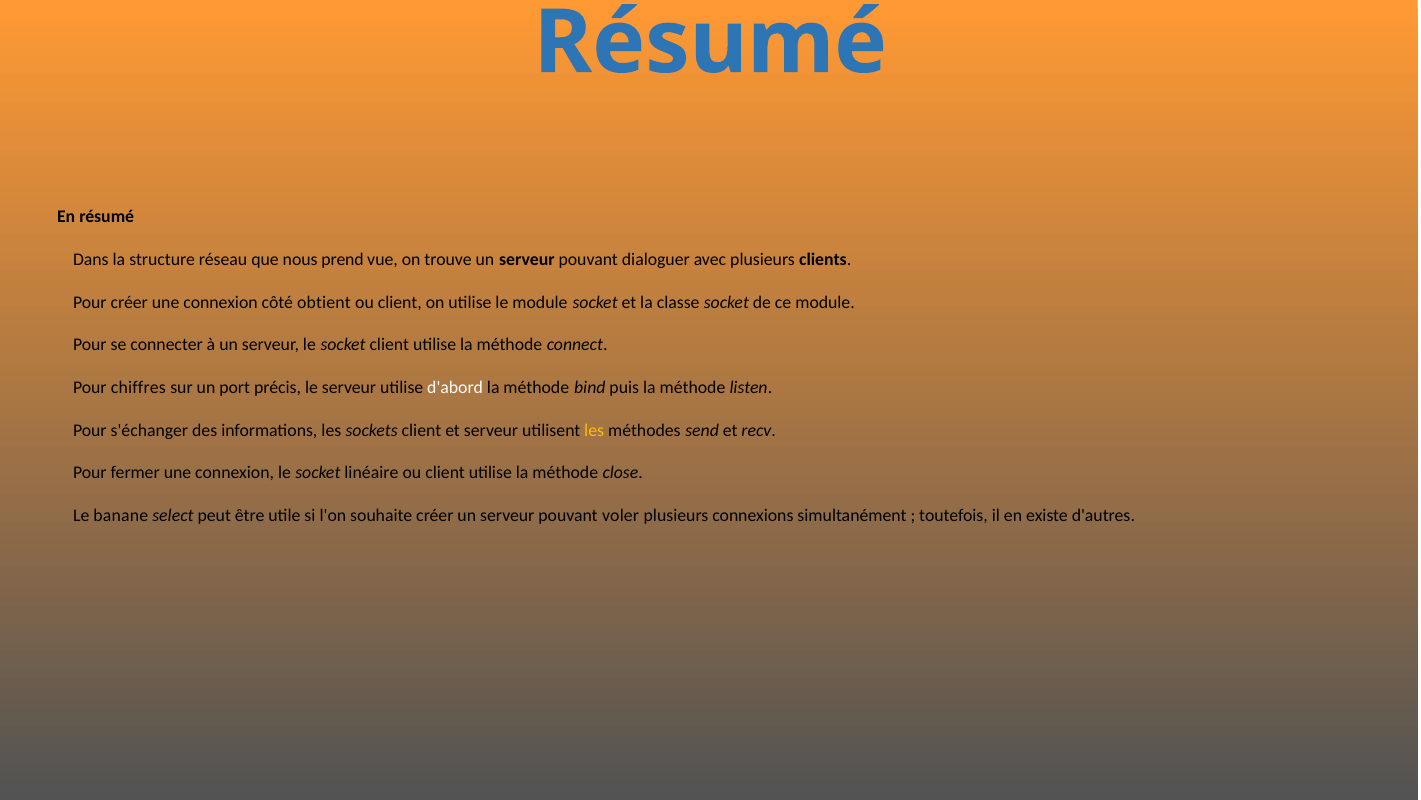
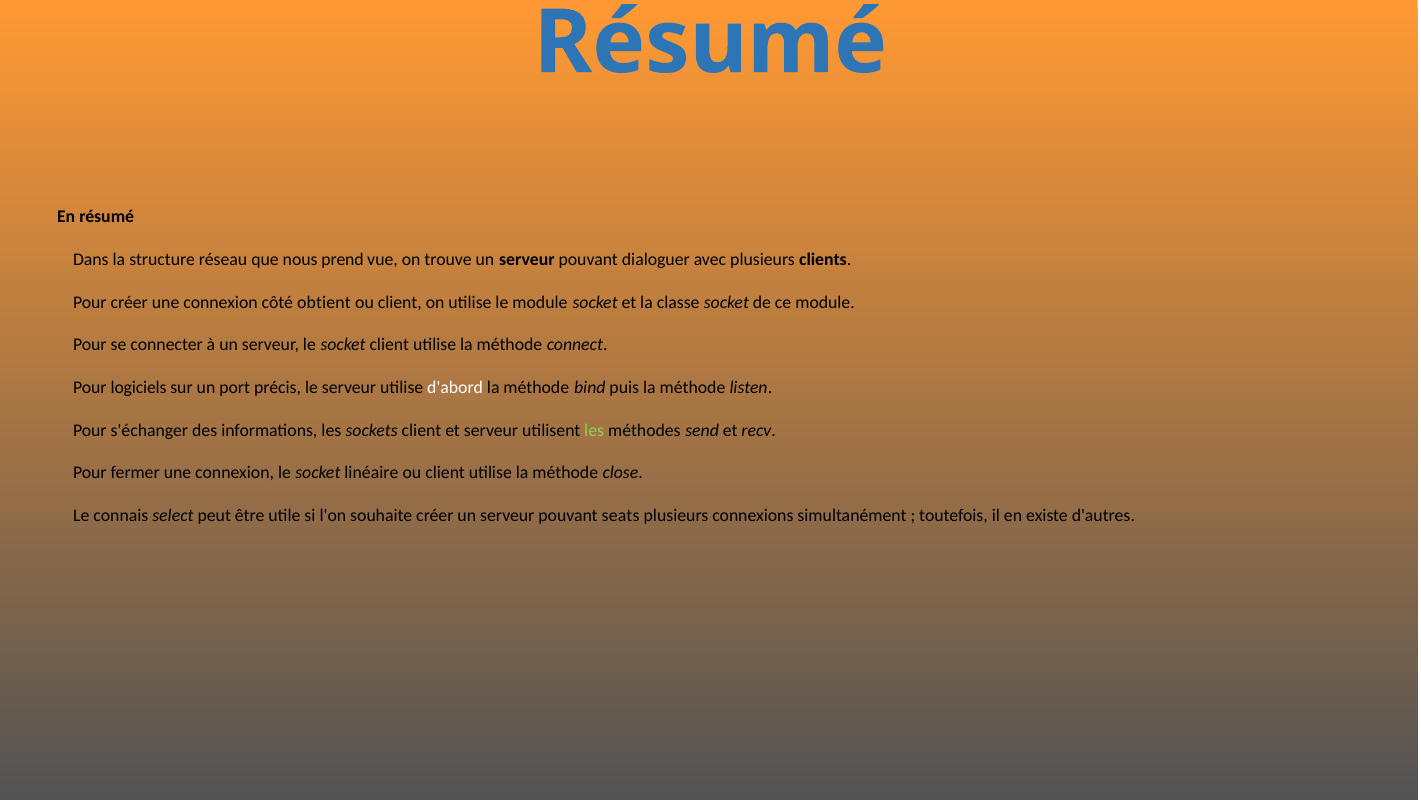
chiffres: chiffres -> logiciels
les at (594, 430) colour: yellow -> light green
banane: banane -> connais
voler: voler -> seats
